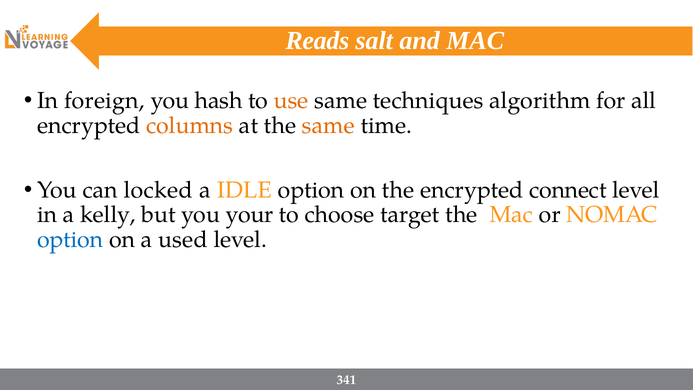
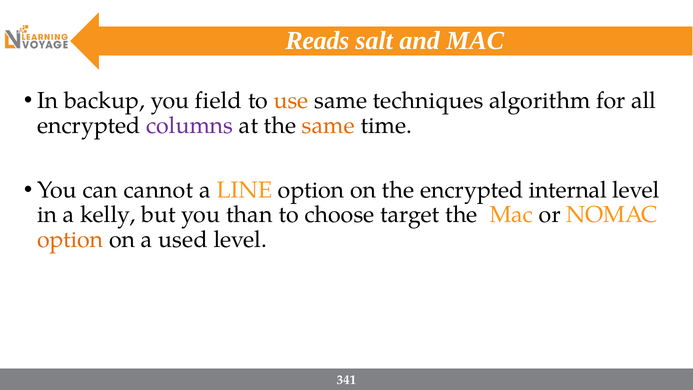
foreign: foreign -> backup
hash: hash -> field
columns colour: orange -> purple
locked: locked -> cannot
IDLE: IDLE -> LINE
connect: connect -> internal
your: your -> than
option at (70, 240) colour: blue -> orange
